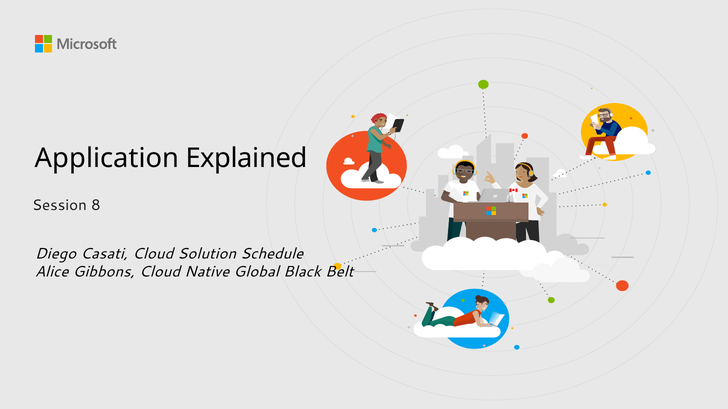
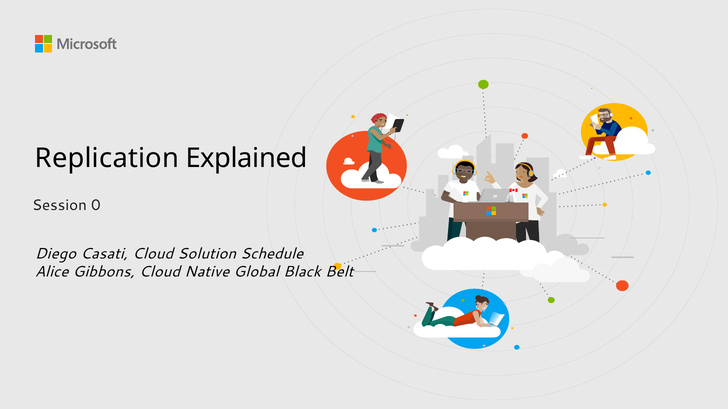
Application: Application -> Replication
8: 8 -> 0
